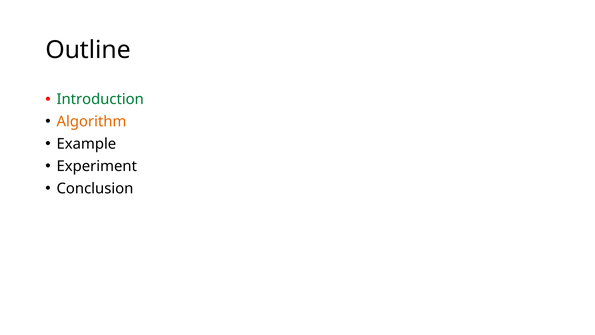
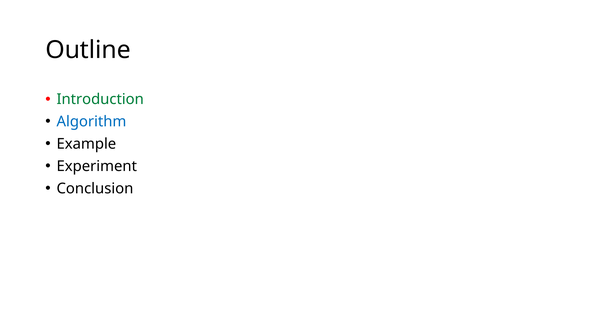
Algorithm colour: orange -> blue
